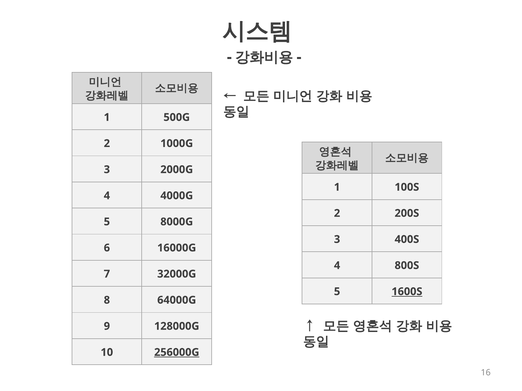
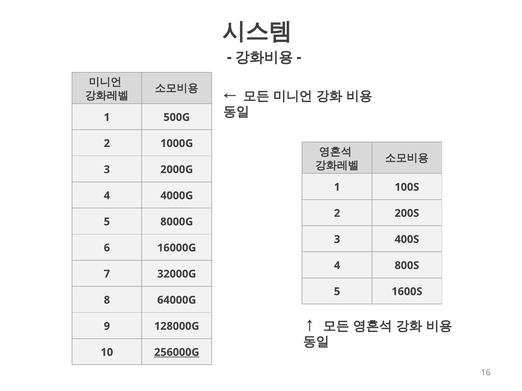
1600S underline: present -> none
